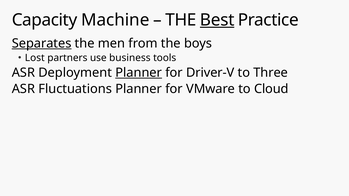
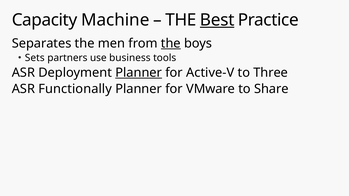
Separates underline: present -> none
the at (171, 43) underline: none -> present
Lost: Lost -> Sets
Driver-V: Driver-V -> Active-V
Fluctuations: Fluctuations -> Functionally
Cloud: Cloud -> Share
